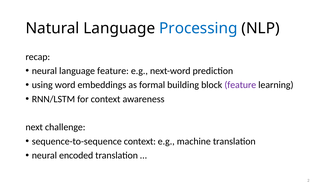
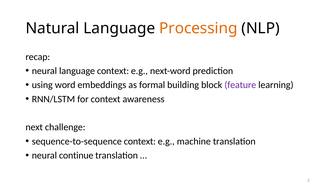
Processing colour: blue -> orange
language feature: feature -> context
encoded: encoded -> continue
